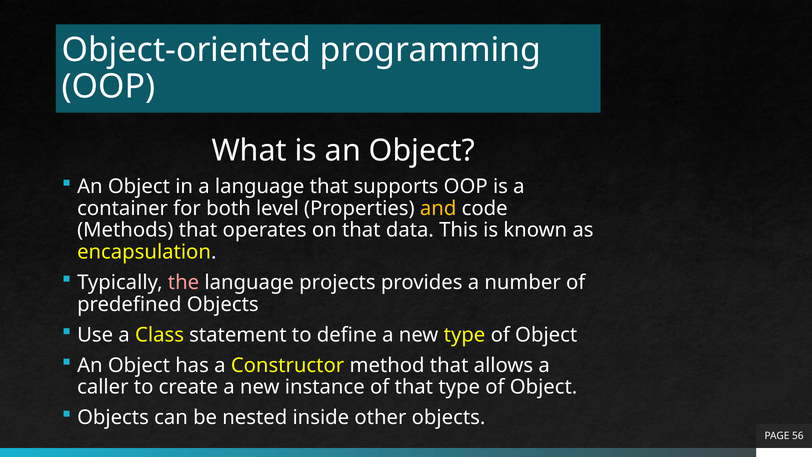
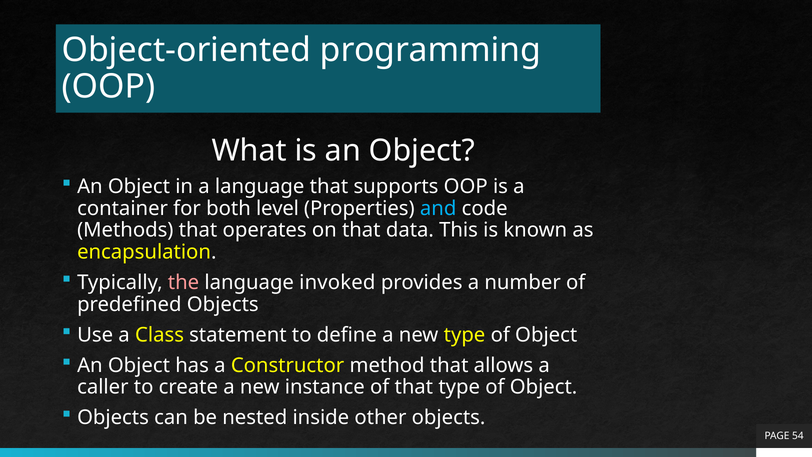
and colour: yellow -> light blue
projects: projects -> invoked
56: 56 -> 54
